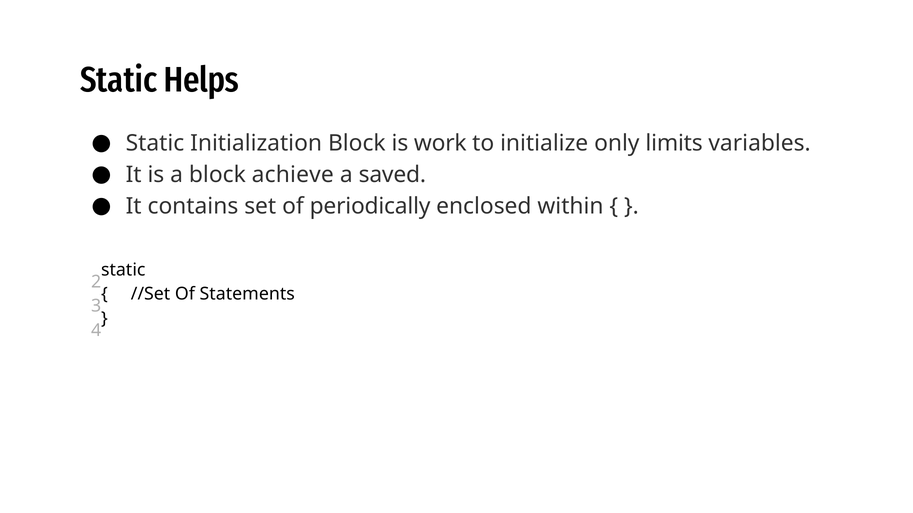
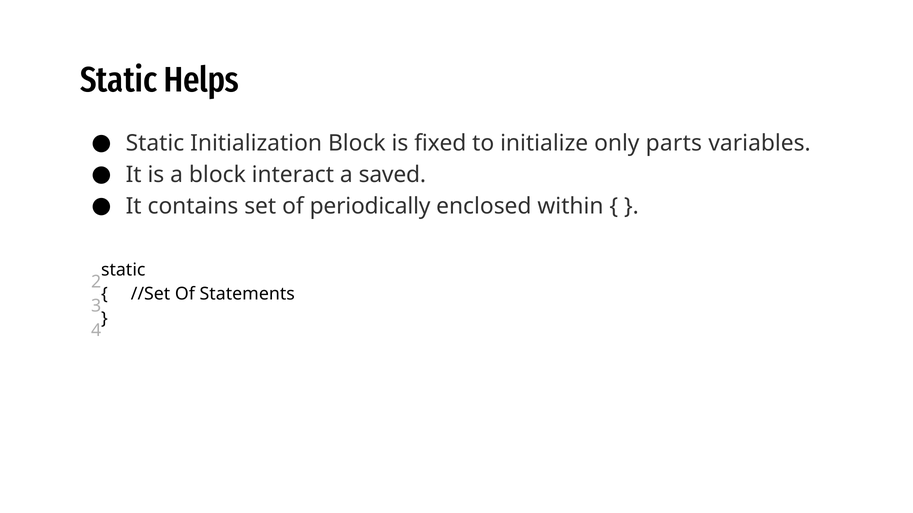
work: work -> fixed
limits: limits -> parts
achieve: achieve -> interact
